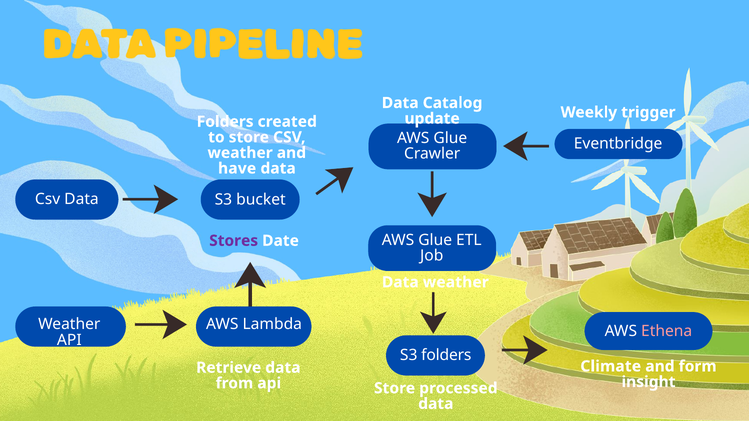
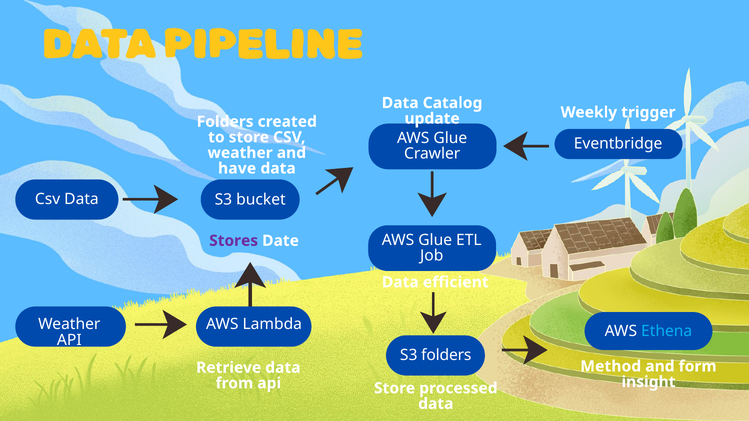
weather at (456, 282): weather -> efficient
Ethena colour: pink -> light blue
Climate: Climate -> Method
